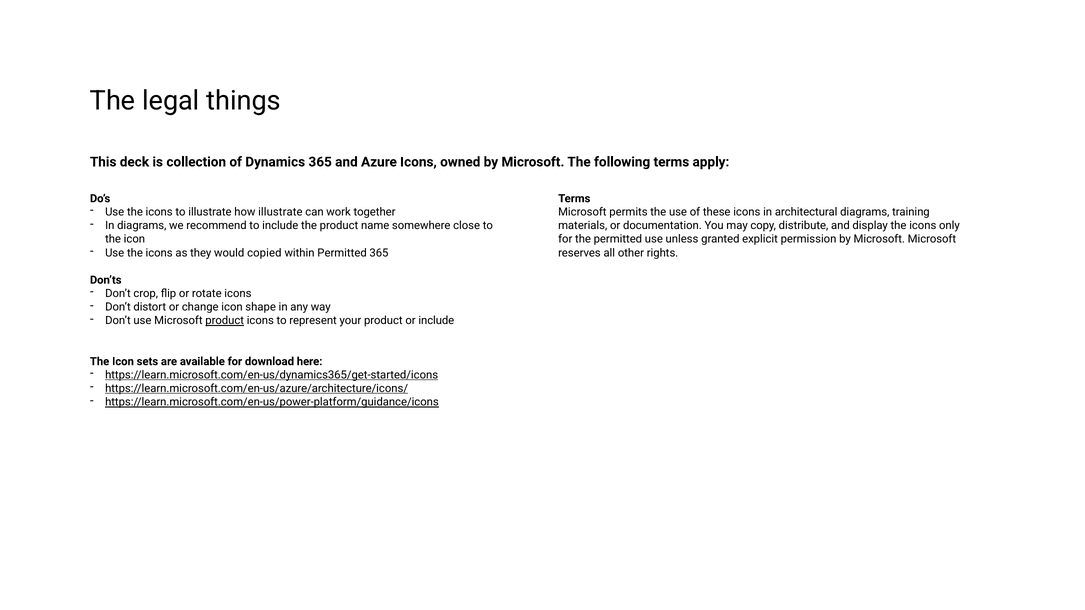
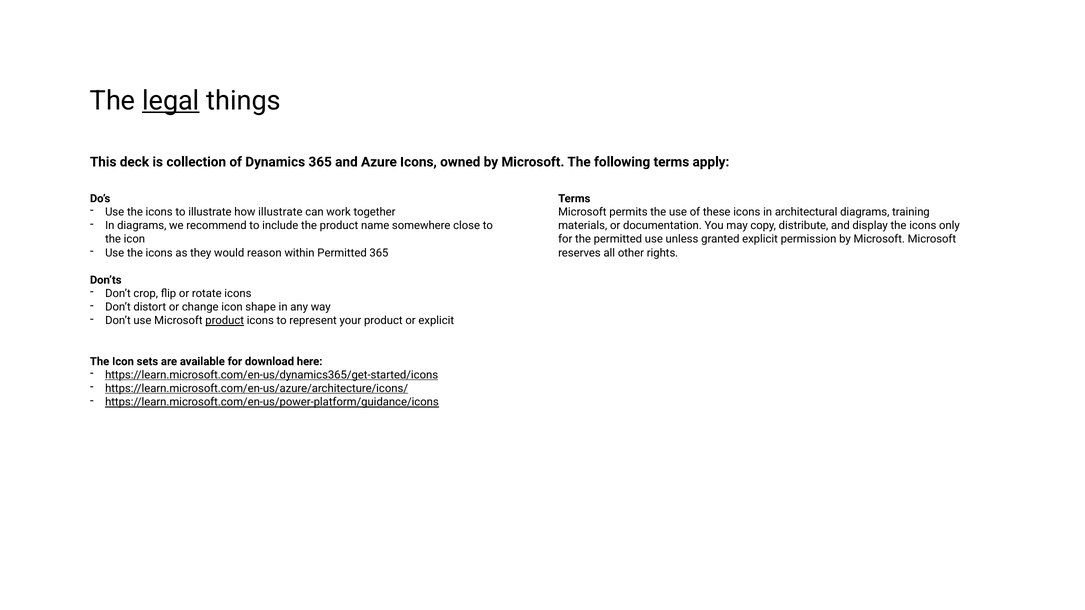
legal underline: none -> present
copied: copied -> reason
or include: include -> explicit
